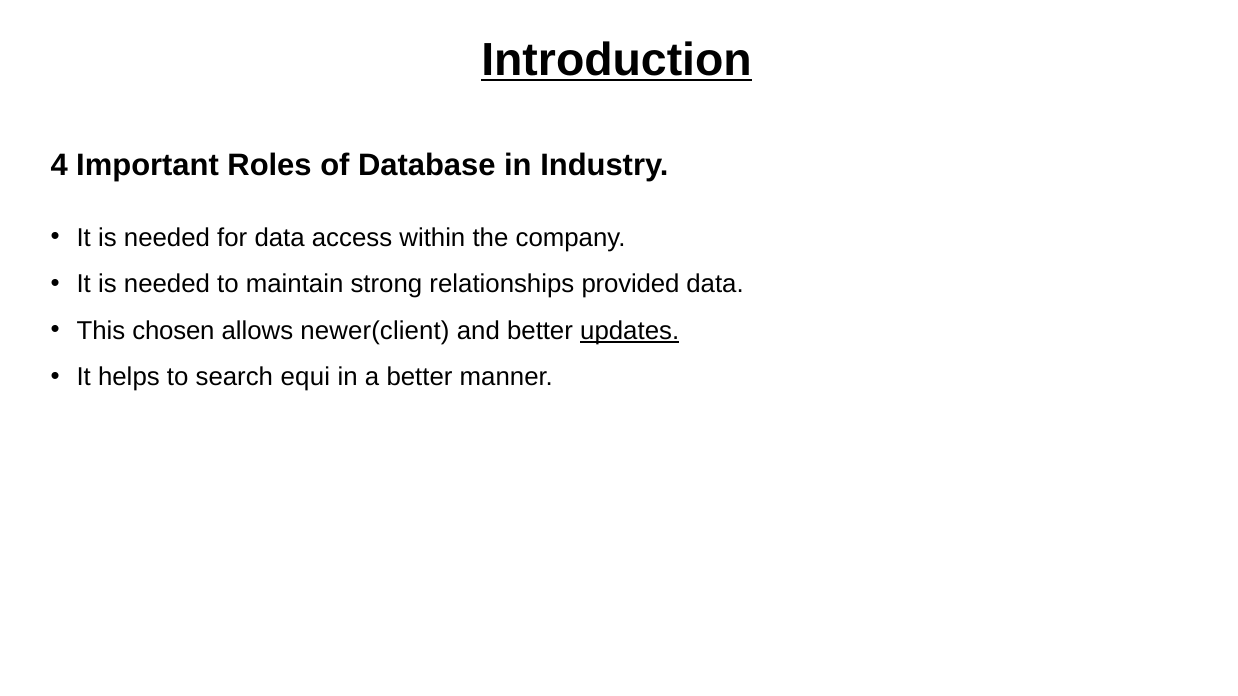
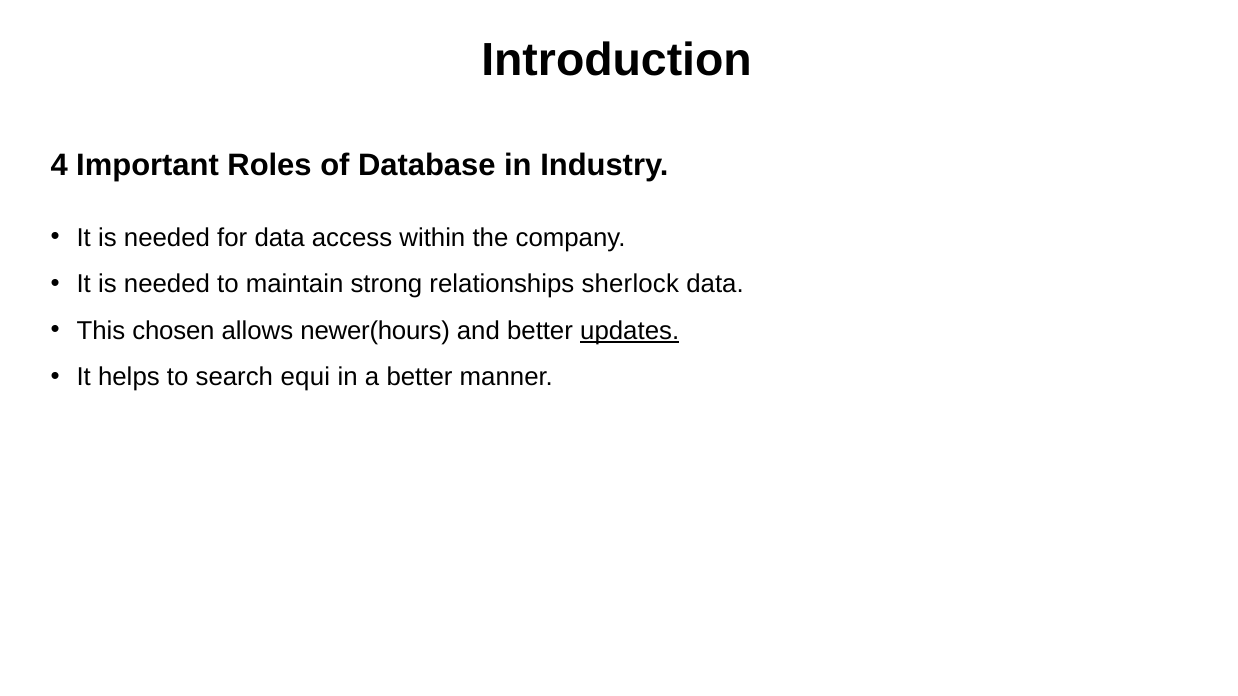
Introduction underline: present -> none
provided: provided -> sherlock
newer(client: newer(client -> newer(hours
